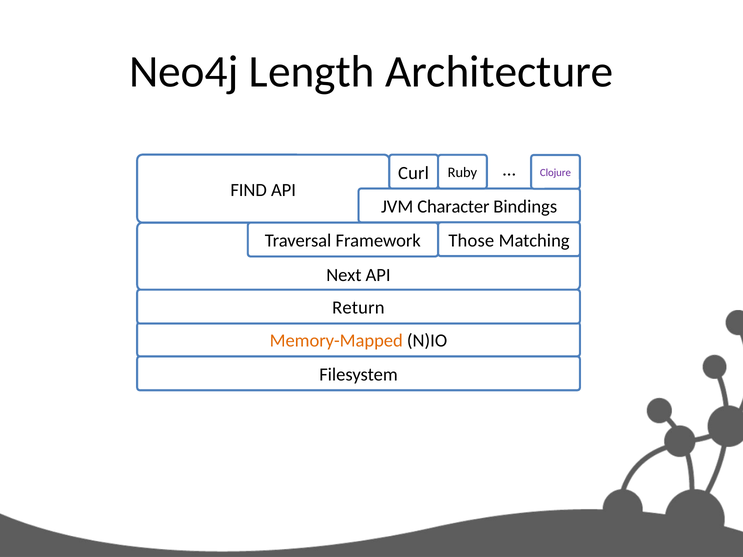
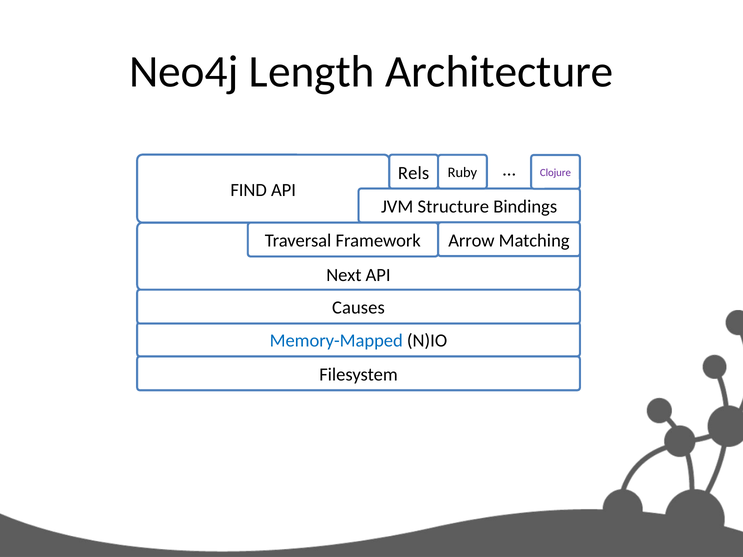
Curl: Curl -> Rels
Character: Character -> Structure
Those: Those -> Arrow
Return: Return -> Causes
Memory-Mapped colour: orange -> blue
